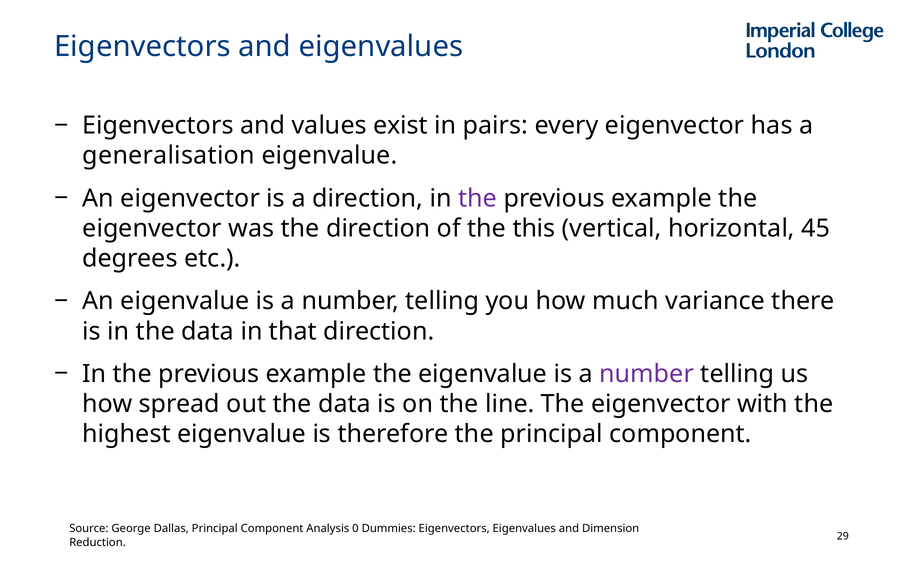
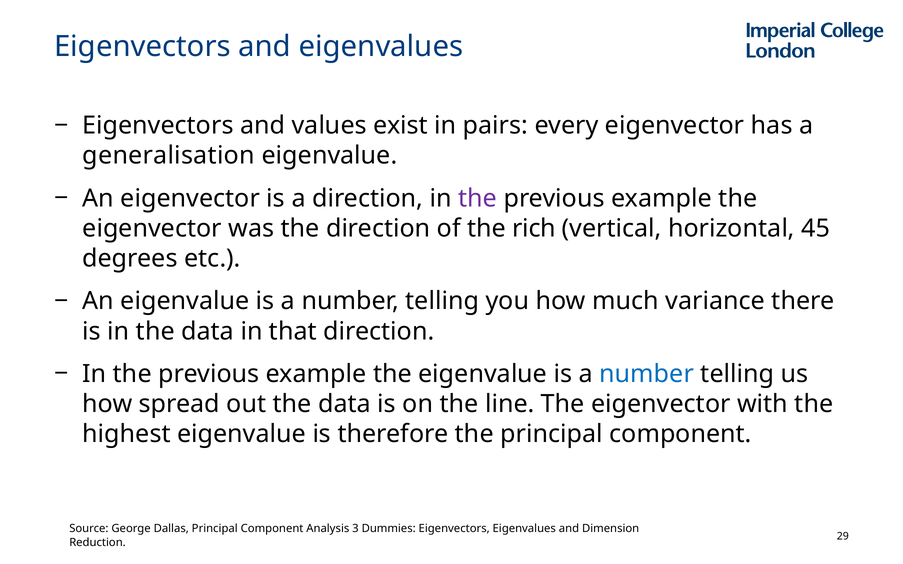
this: this -> rich
number at (647, 374) colour: purple -> blue
0: 0 -> 3
